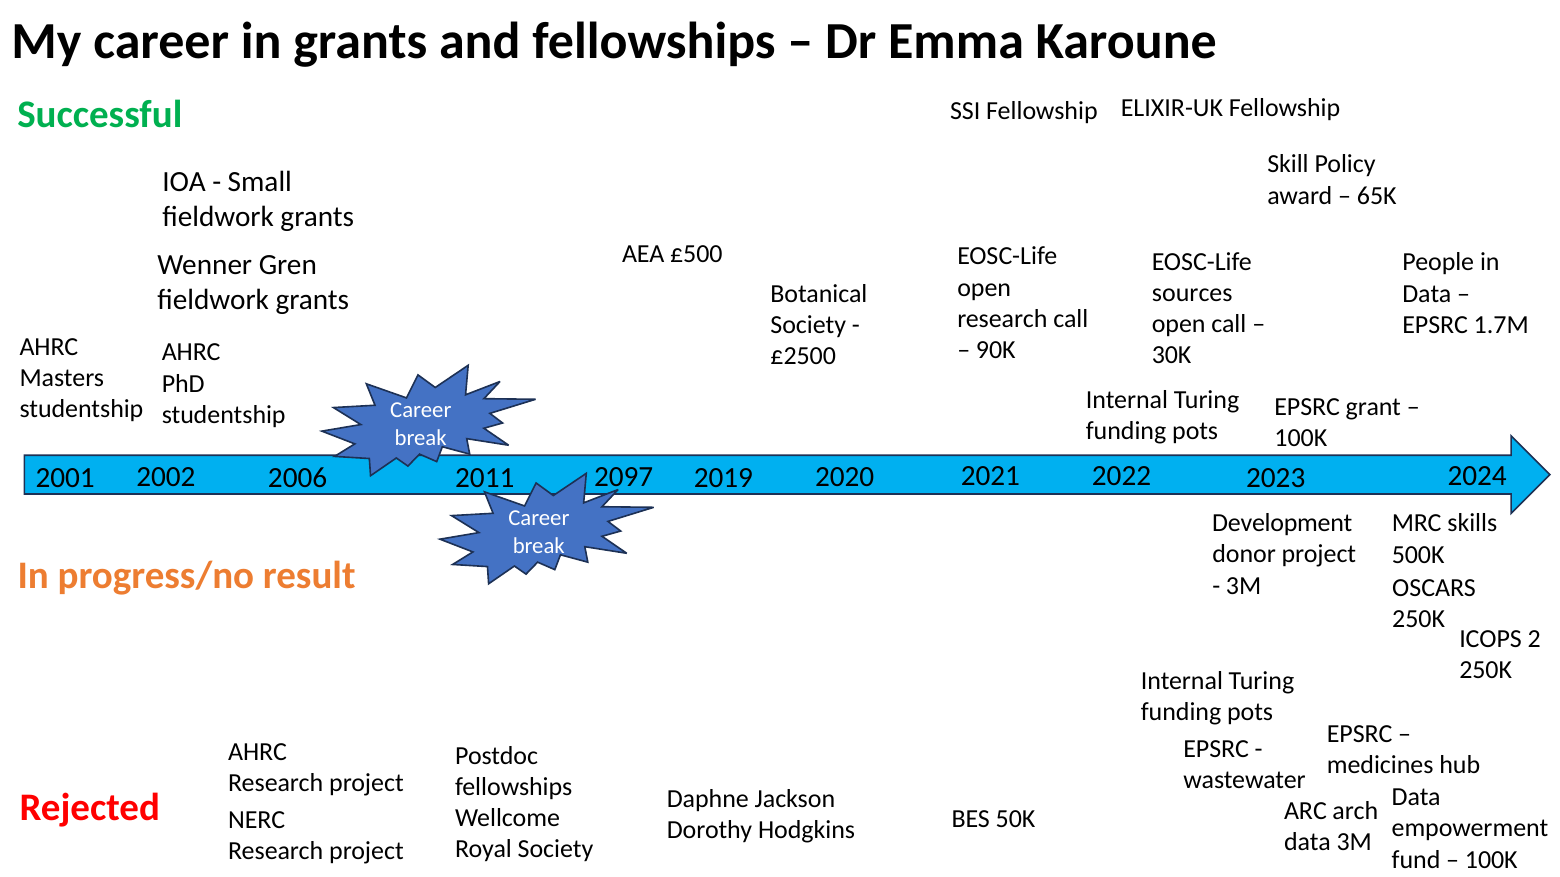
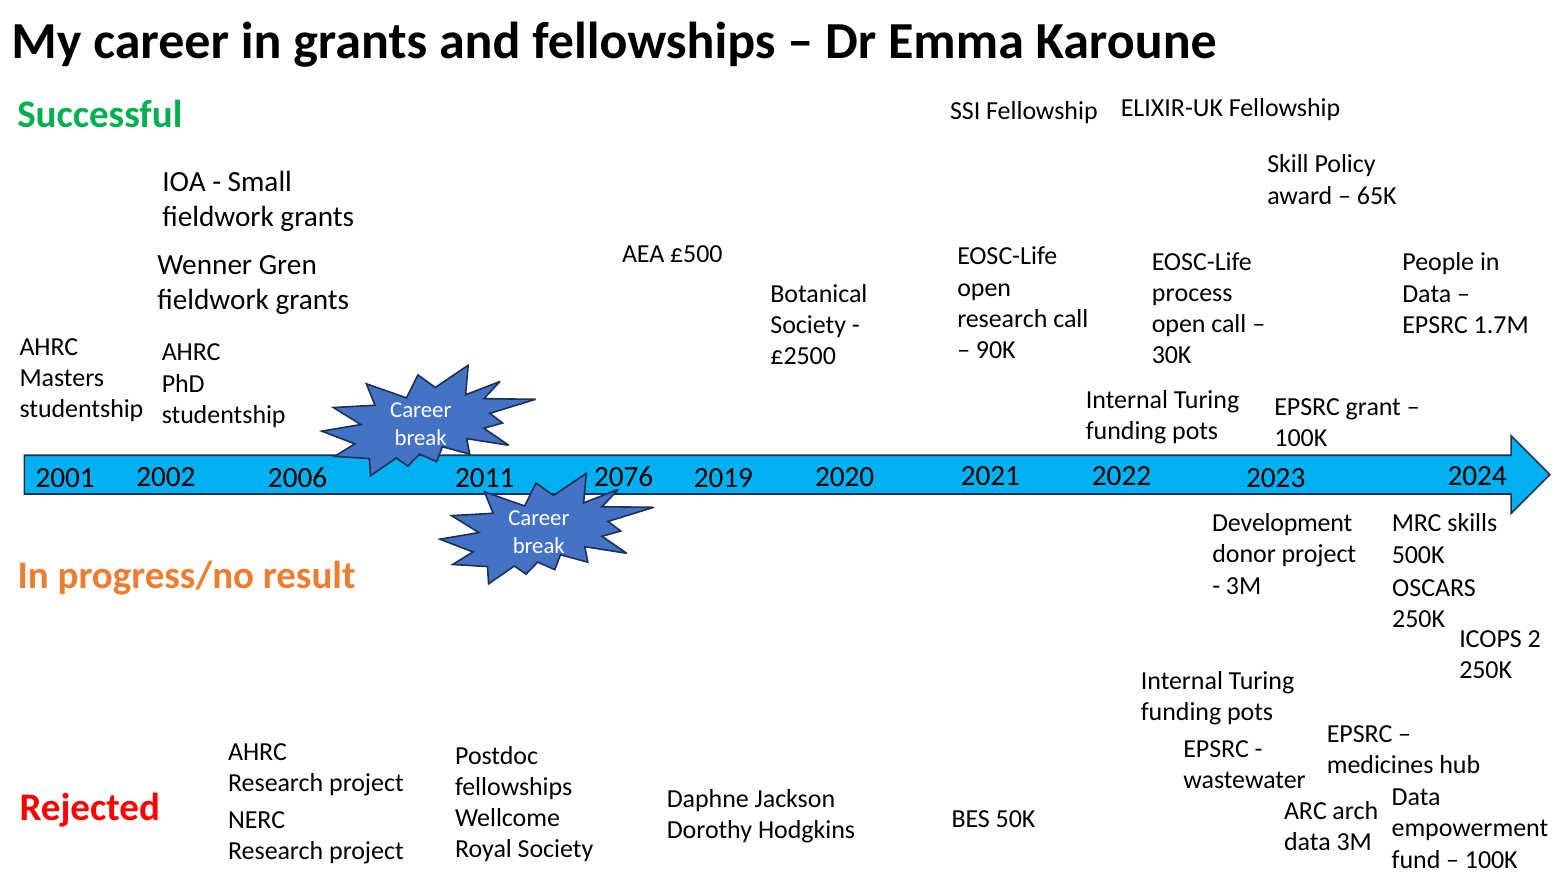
sources: sources -> process
2097: 2097 -> 2076
